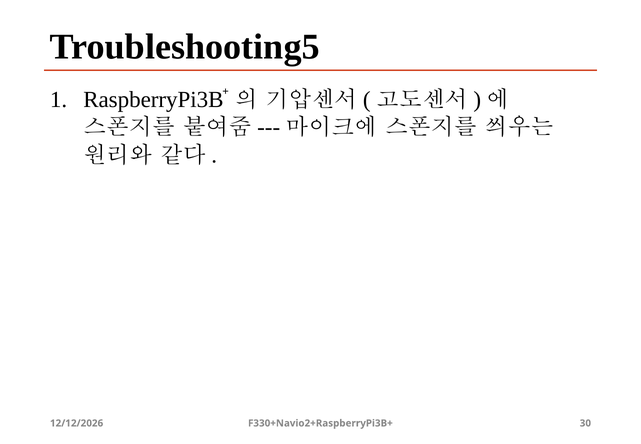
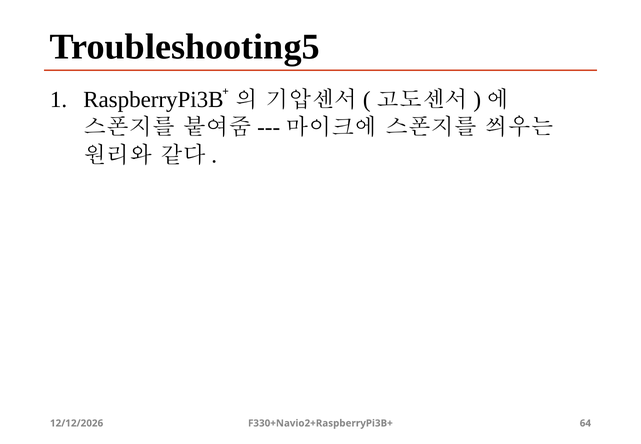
30: 30 -> 64
